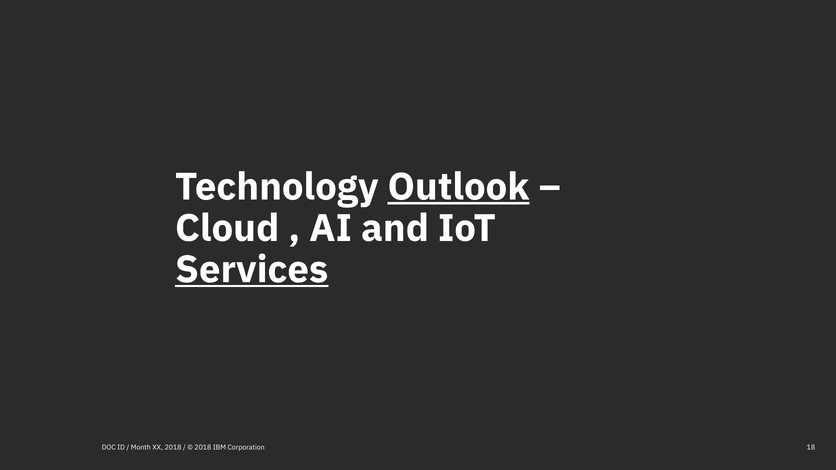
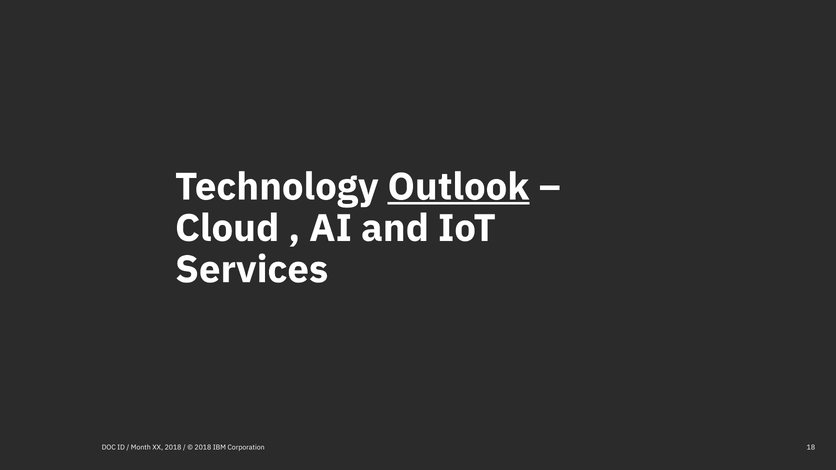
Services underline: present -> none
